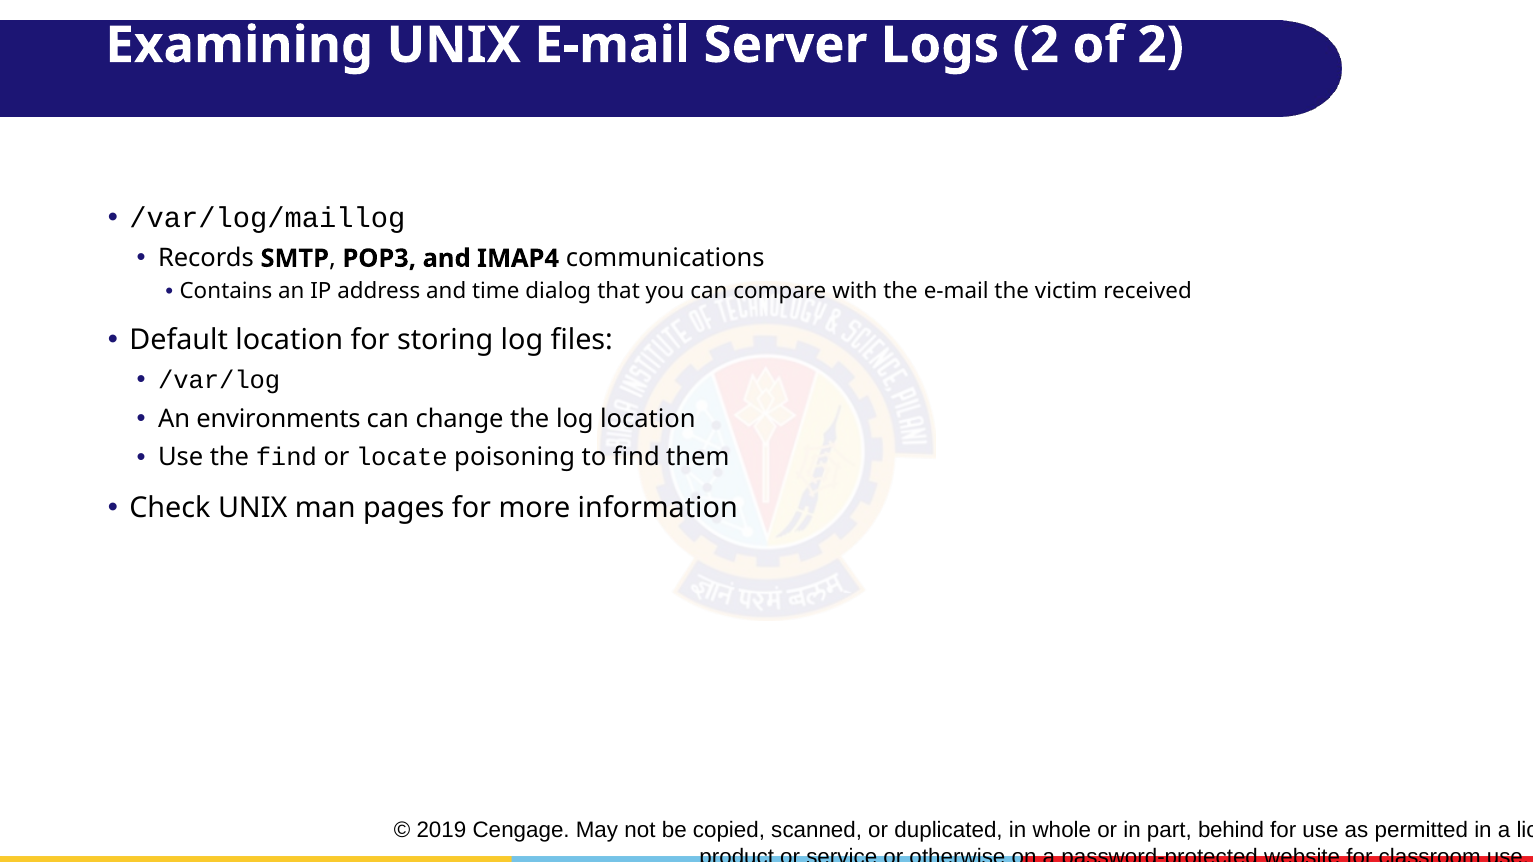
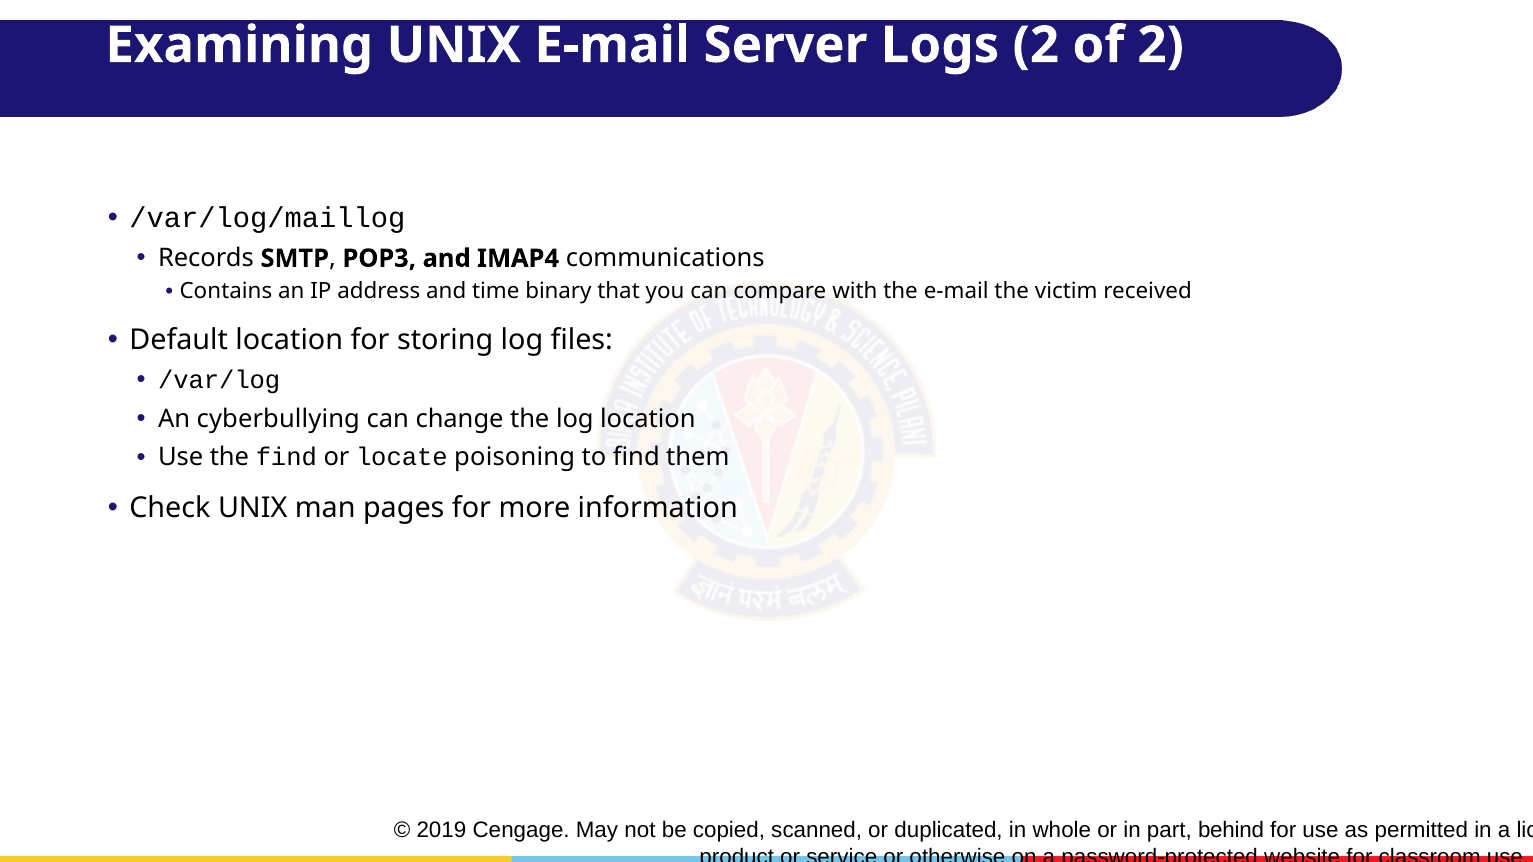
dialog: dialog -> binary
environments: environments -> cyberbullying
